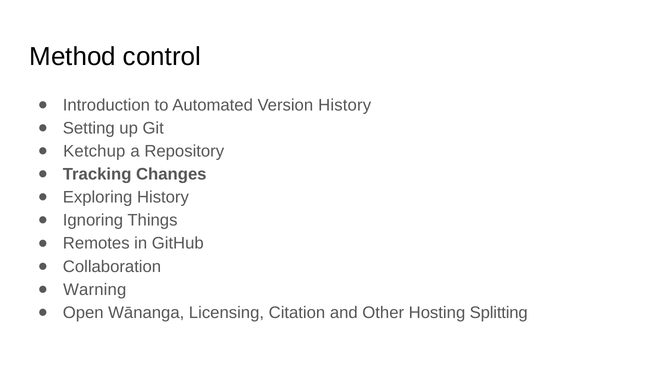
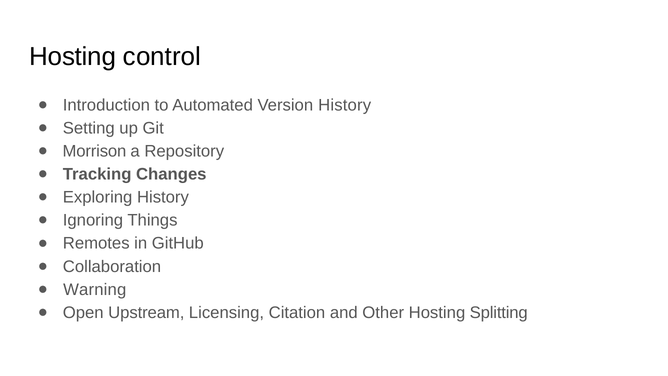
Method at (73, 57): Method -> Hosting
Ketchup: Ketchup -> Morrison
Wānanga: Wānanga -> Upstream
